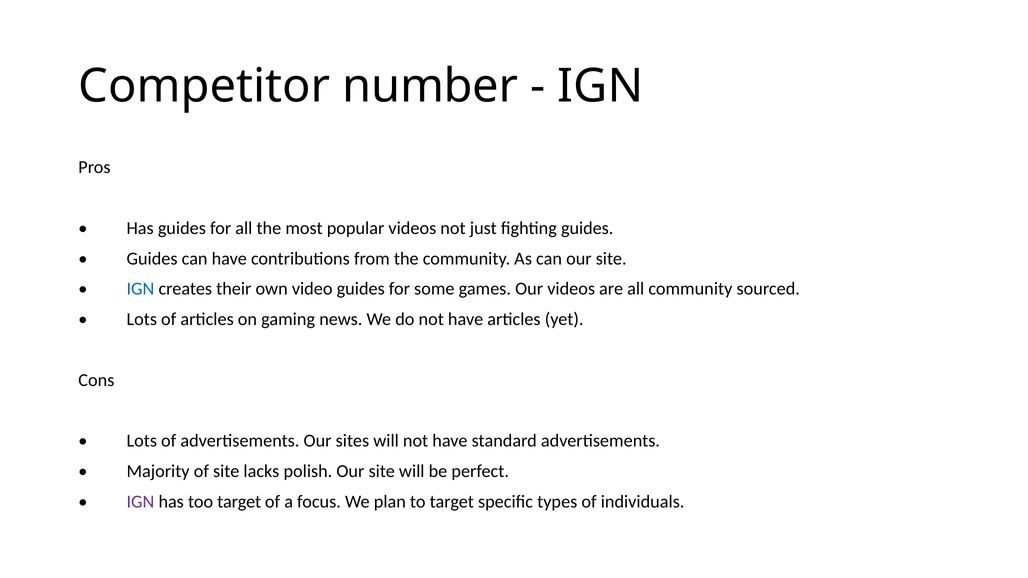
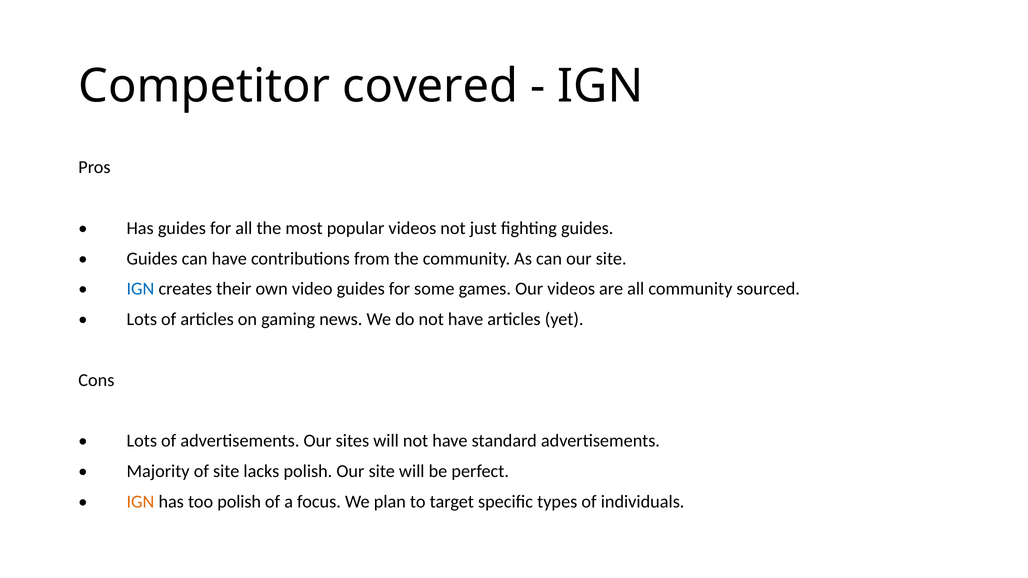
number: number -> covered
IGN at (140, 502) colour: purple -> orange
too target: target -> polish
